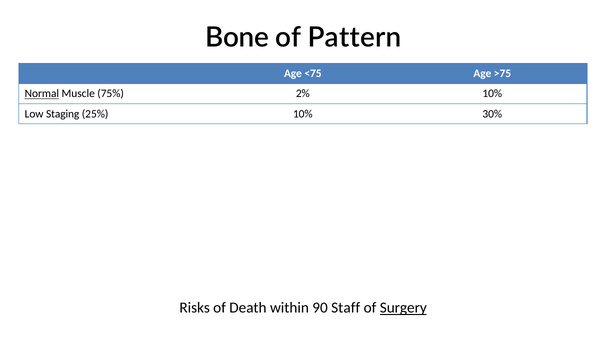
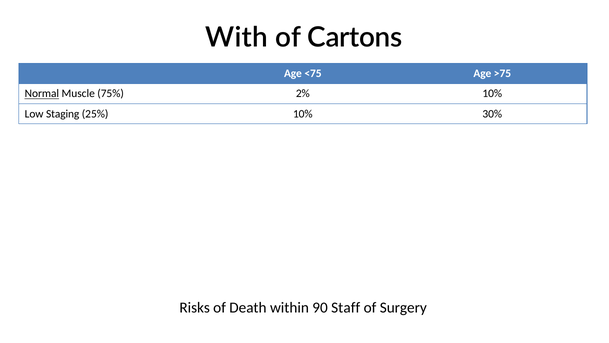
Bone: Bone -> With
Pattern: Pattern -> Cartons
Surgery underline: present -> none
